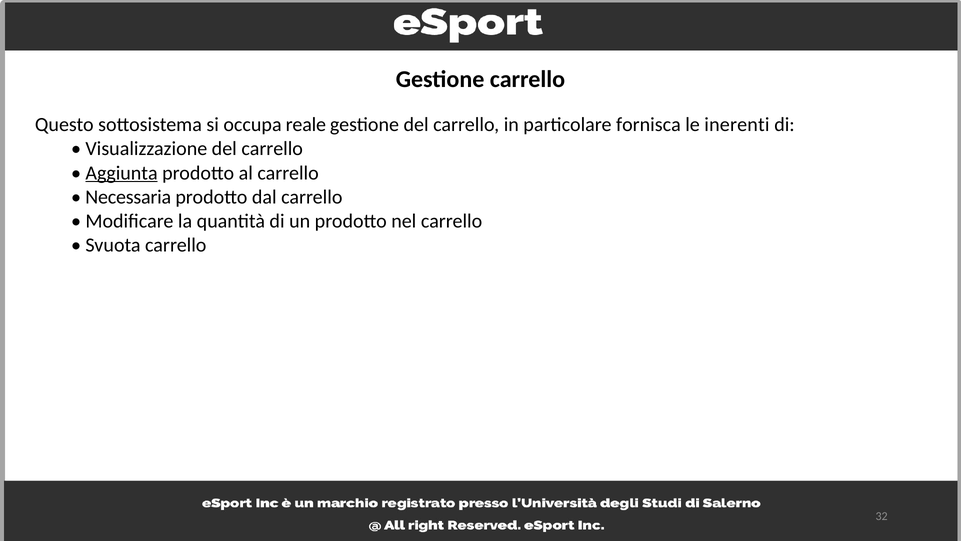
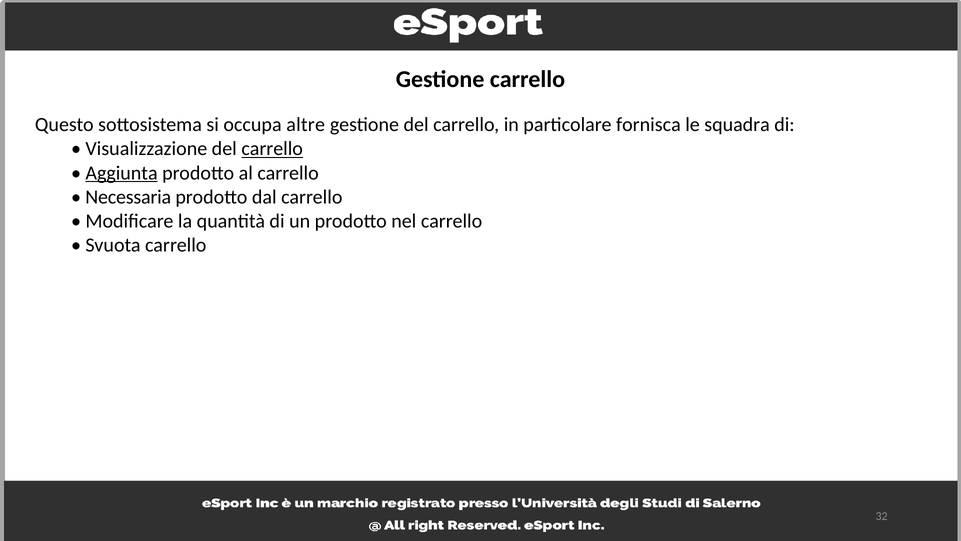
reale: reale -> altre
inerenti: inerenti -> squadra
carrello at (272, 149) underline: none -> present
